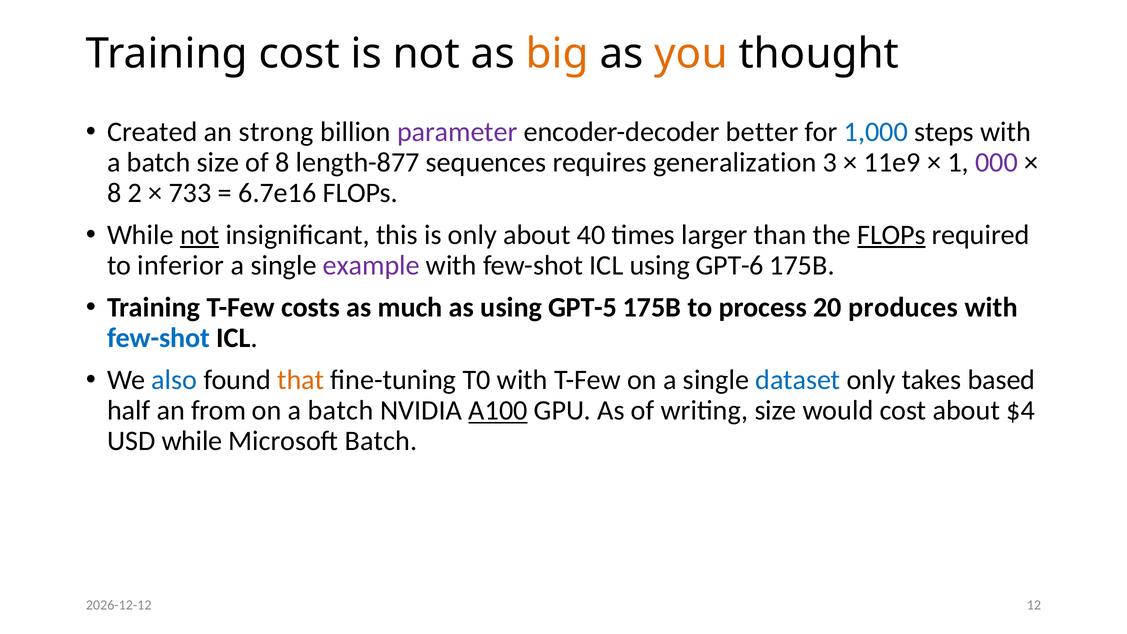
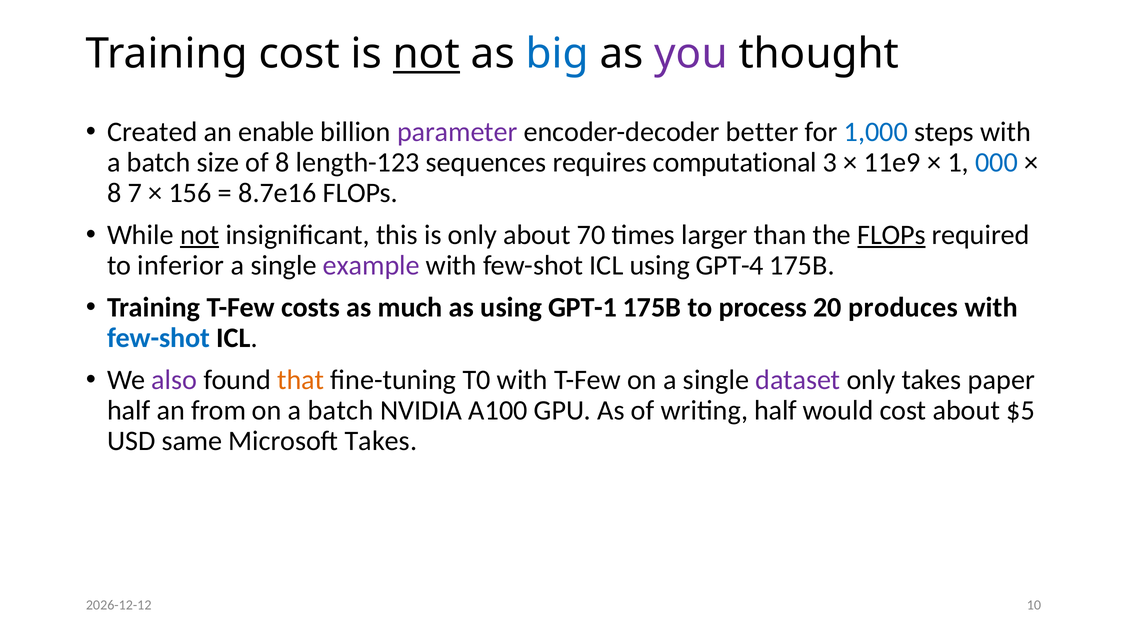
not at (426, 54) underline: none -> present
big colour: orange -> blue
you colour: orange -> purple
strong: strong -> enable
length-877: length-877 -> length-123
generalization: generalization -> computational
000 colour: purple -> blue
2: 2 -> 7
733: 733 -> 156
6.7e16: 6.7e16 -> 8.7e16
40: 40 -> 70
GPT-6: GPT-6 -> GPT-4
GPT-5: GPT-5 -> GPT-1
also colour: blue -> purple
dataset colour: blue -> purple
based: based -> paper
A100 underline: present -> none
writing size: size -> half
$4: $4 -> $5
USD while: while -> same
Microsoft Batch: Batch -> Takes
12: 12 -> 10
